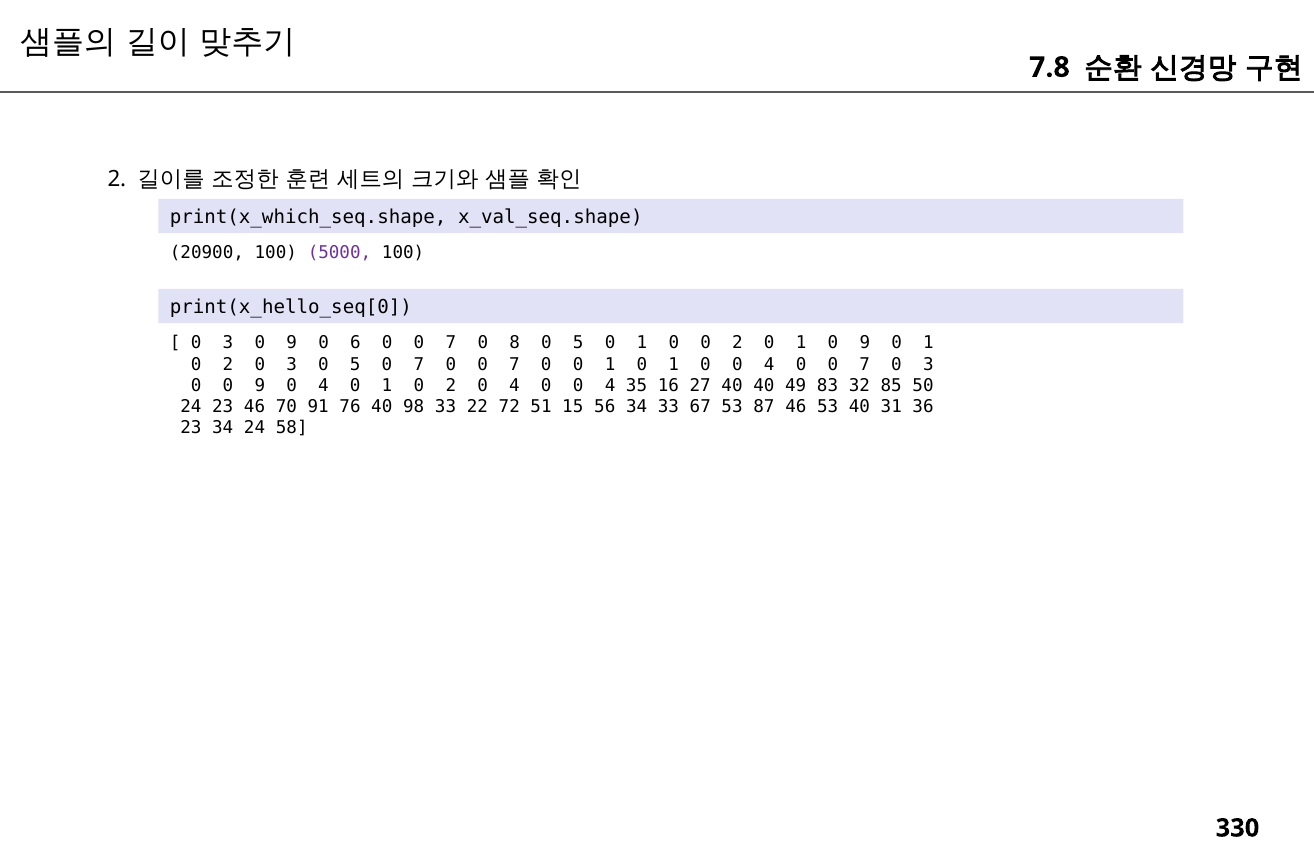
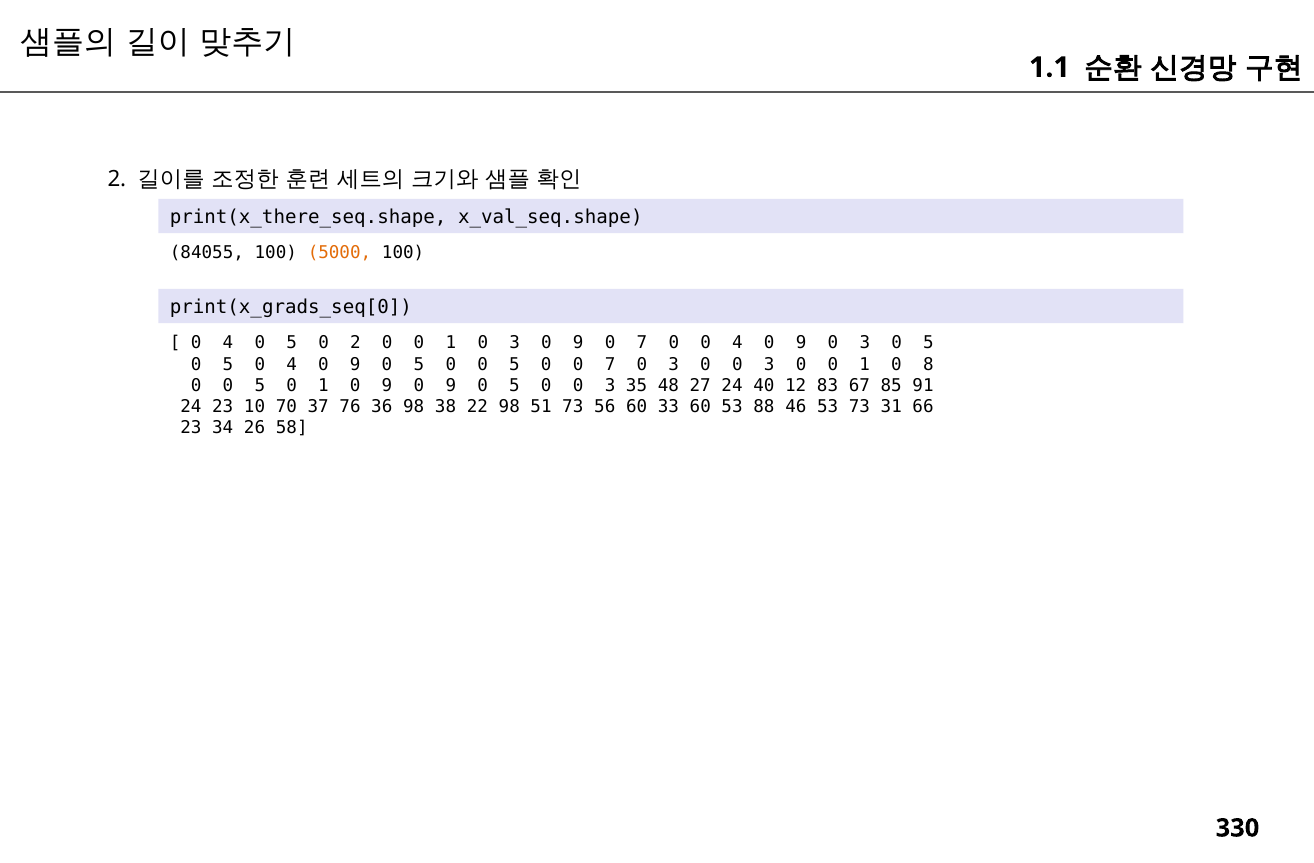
7.8: 7.8 -> 1.1
print(x_which_seq.shape: print(x_which_seq.shape -> print(x_there_seq.shape
20900: 20900 -> 84055
5000 colour: purple -> orange
print(x_hello_seq[0: print(x_hello_seq[0 -> print(x_grads_seq[0
3 at (228, 343): 3 -> 4
9 at (292, 343): 9 -> 5
0 6: 6 -> 2
7 at (451, 343): 7 -> 1
8 at (515, 343): 8 -> 3
5 at (578, 343): 5 -> 9
1 at (642, 343): 1 -> 7
0 0 2: 2 -> 4
1 at (801, 343): 1 -> 9
9 at (865, 343): 9 -> 3
1 at (928, 343): 1 -> 5
2 at (228, 364): 2 -> 5
3 at (292, 364): 3 -> 4
5 at (355, 364): 5 -> 9
7 at (419, 364): 7 -> 5
7 at (514, 364): 7 -> 5
0 0 1: 1 -> 7
1 at (674, 364): 1 -> 3
4 at (769, 364): 4 -> 3
7 at (865, 364): 7 -> 1
3 at (928, 364): 3 -> 8
9 at (260, 385): 9 -> 5
4 at (323, 385): 4 -> 1
1 at (387, 385): 1 -> 9
2 at (451, 385): 2 -> 9
4 at (514, 385): 4 -> 5
4 at (610, 385): 4 -> 3
16: 16 -> 48
27 40: 40 -> 24
49: 49 -> 12
32: 32 -> 67
50: 50 -> 91
23 46: 46 -> 10
91: 91 -> 37
76 40: 40 -> 36
98 33: 33 -> 38
22 72: 72 -> 98
51 15: 15 -> 73
56 34: 34 -> 60
33 67: 67 -> 60
87: 87 -> 88
53 40: 40 -> 73
36: 36 -> 66
34 24: 24 -> 26
